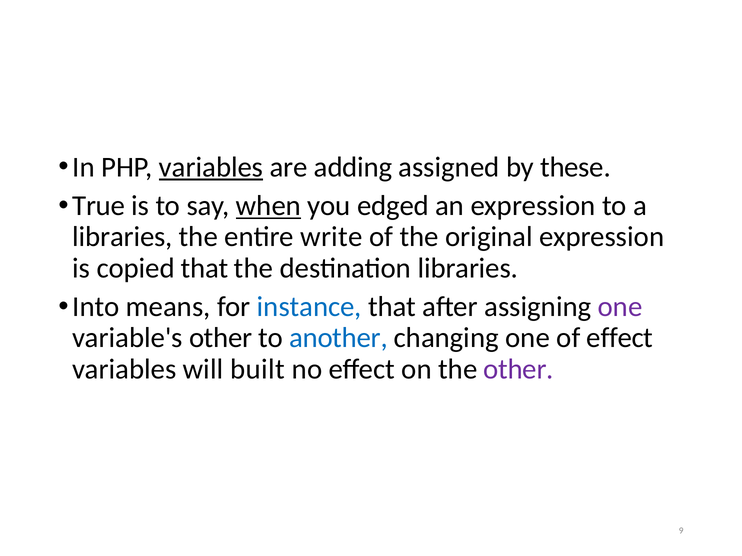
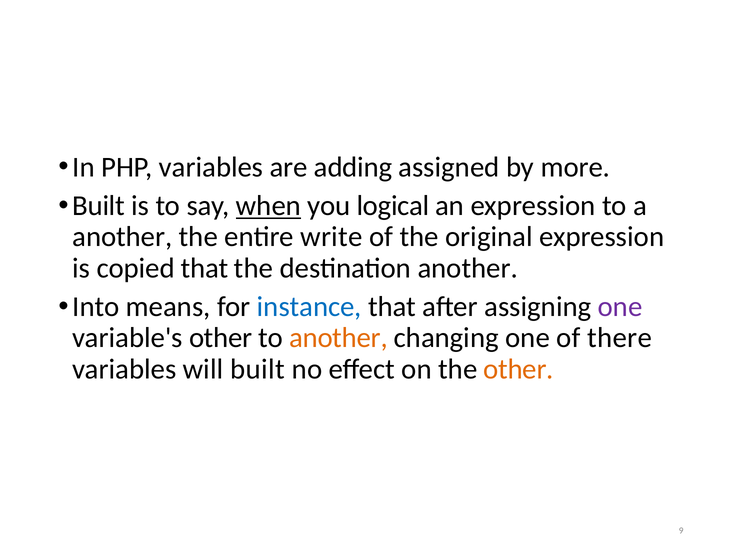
variables at (211, 167) underline: present -> none
these: these -> more
True at (99, 206): True -> Built
edged: edged -> logical
libraries at (122, 237): libraries -> another
destination libraries: libraries -> another
another at (338, 338) colour: blue -> orange
of effect: effect -> there
other at (518, 369) colour: purple -> orange
